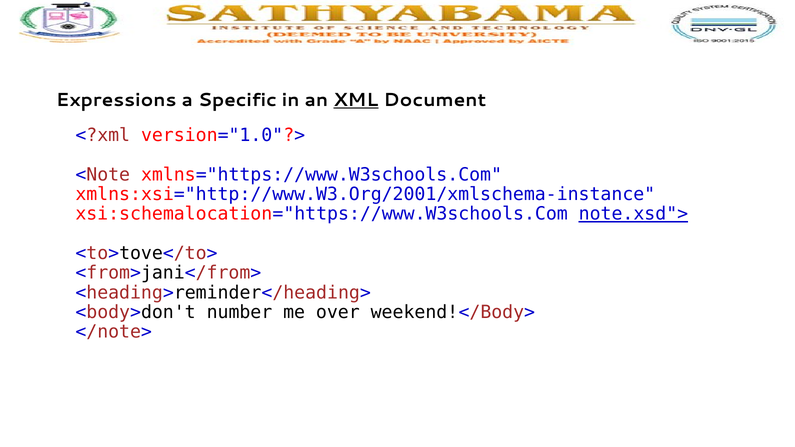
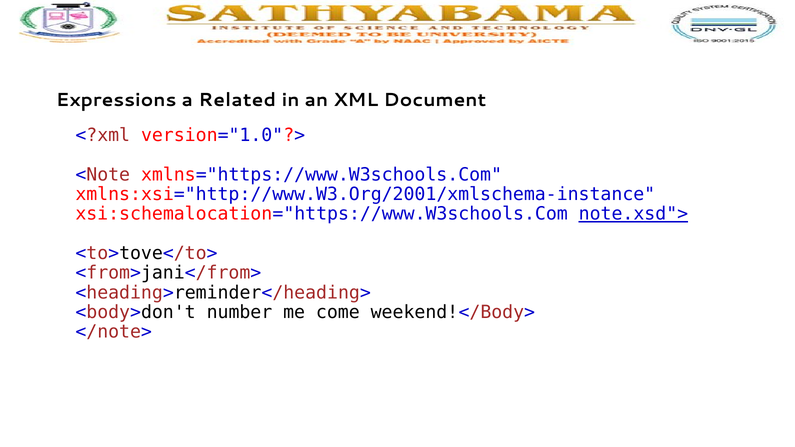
Specific: Specific -> Related
XML underline: present -> none
over: over -> come
